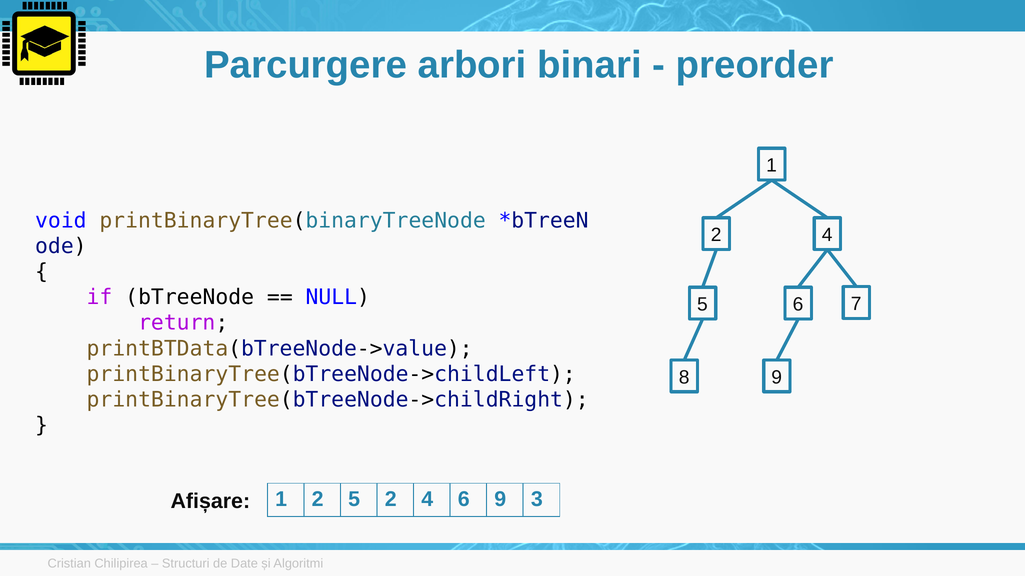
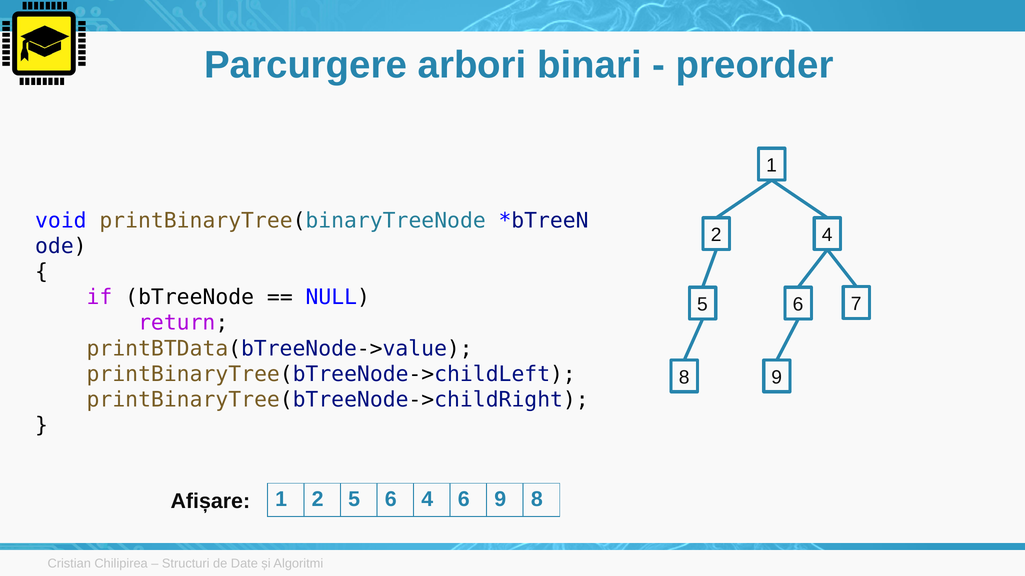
2 5 2: 2 -> 6
9 3: 3 -> 8
